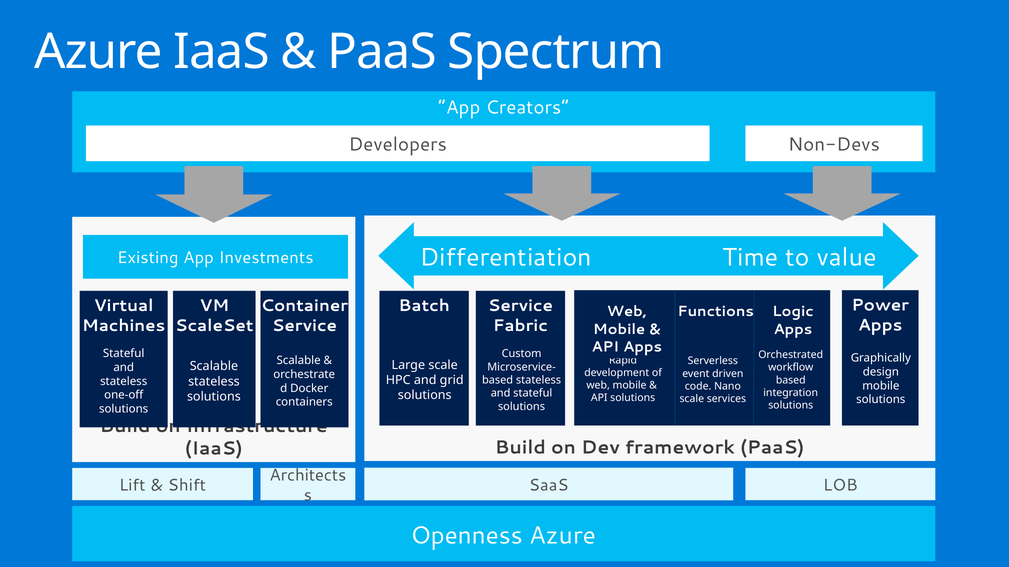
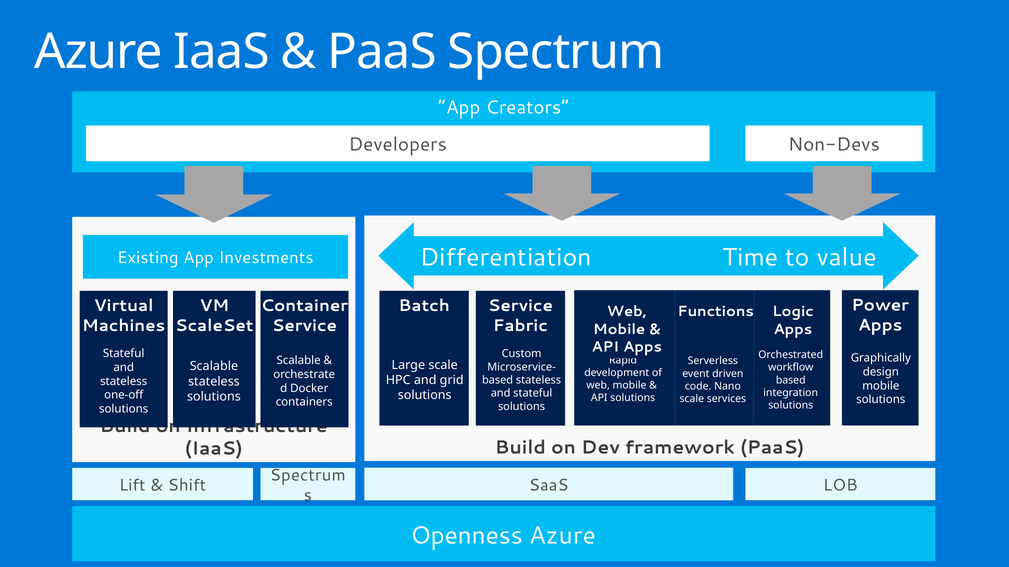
Architects at (308, 476): Architects -> Spectrum
